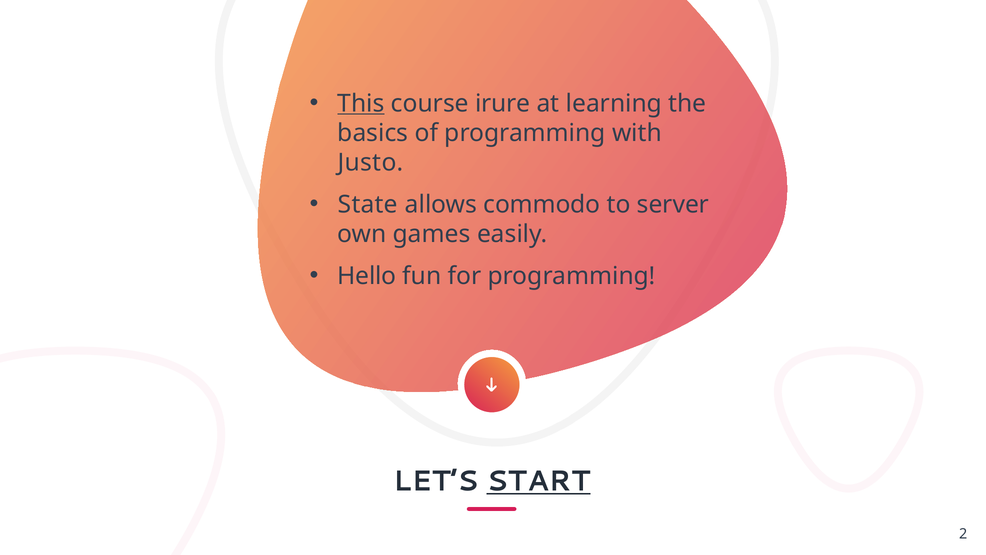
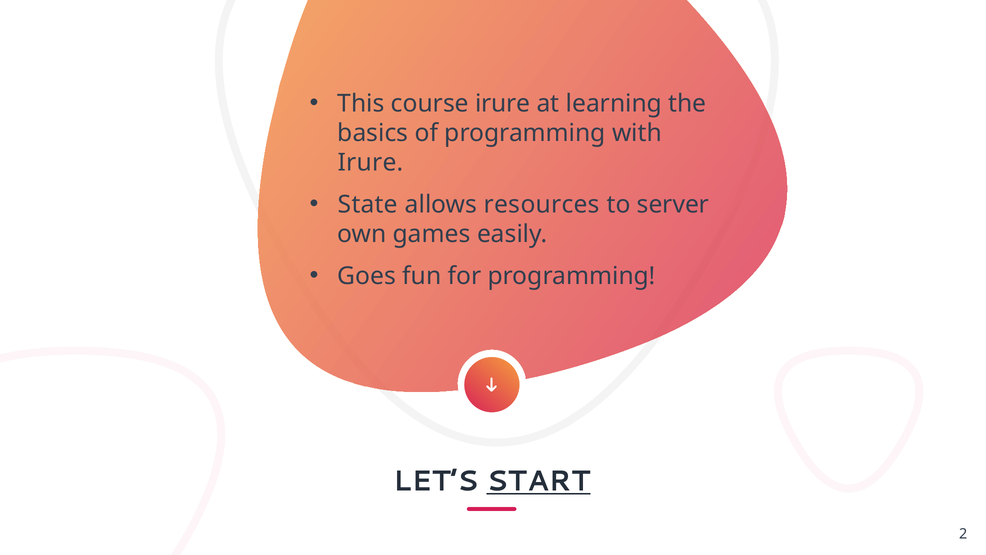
This underline: present -> none
Justo at (371, 162): Justo -> Irure
commodo: commodo -> resources
Hello: Hello -> Goes
